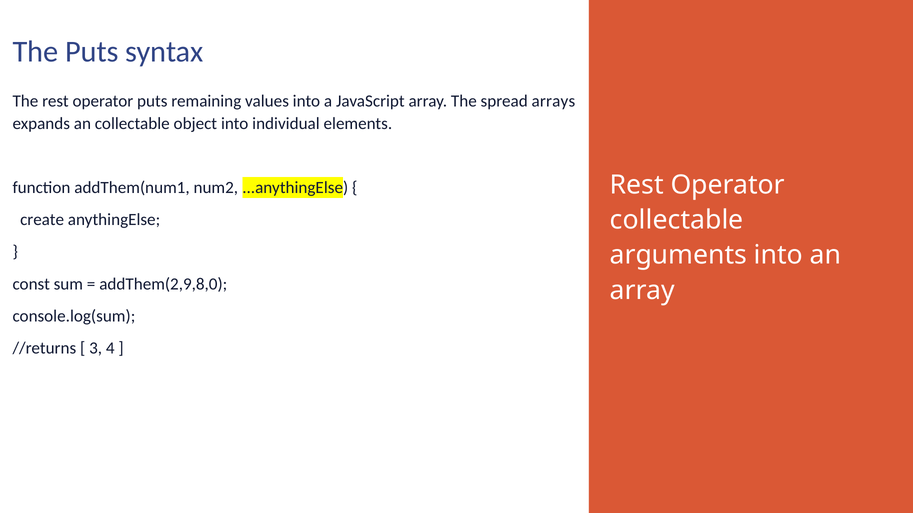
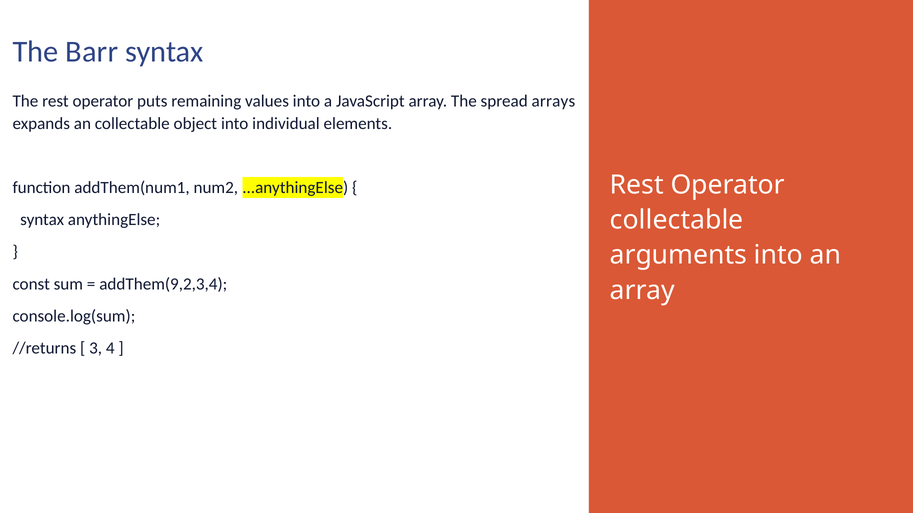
The Puts: Puts -> Barr
create at (42, 220): create -> syntax
addThem(2,9,8,0: addThem(2,9,8,0 -> addThem(9,2,3,4
